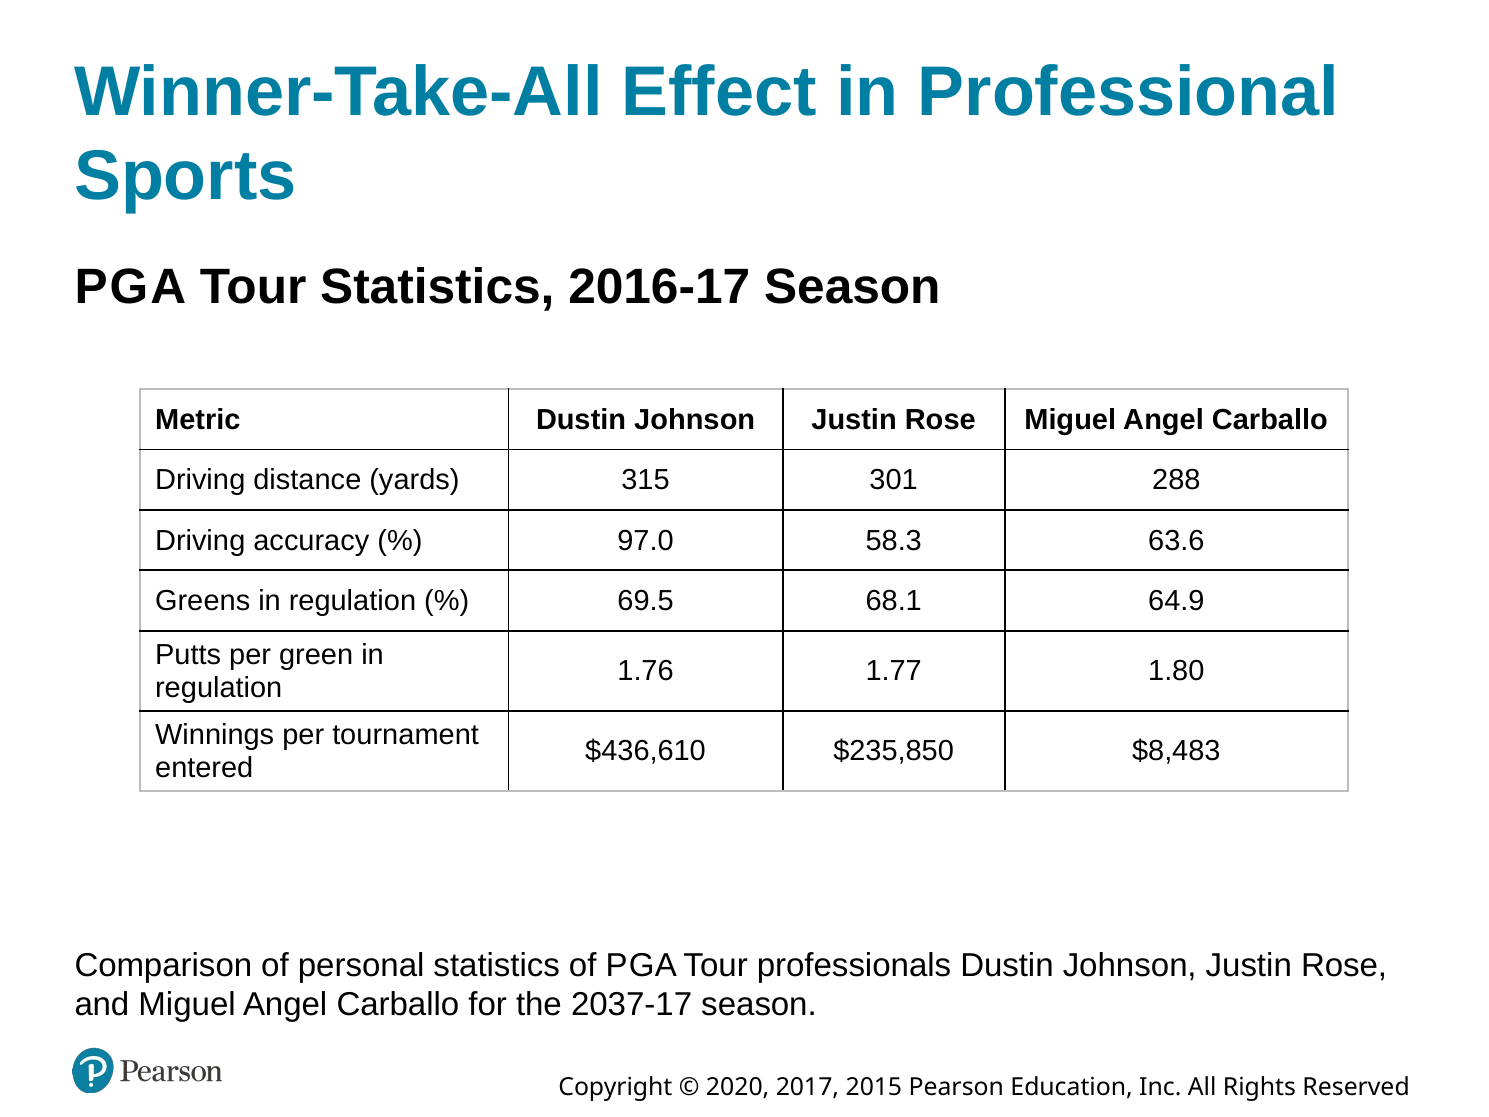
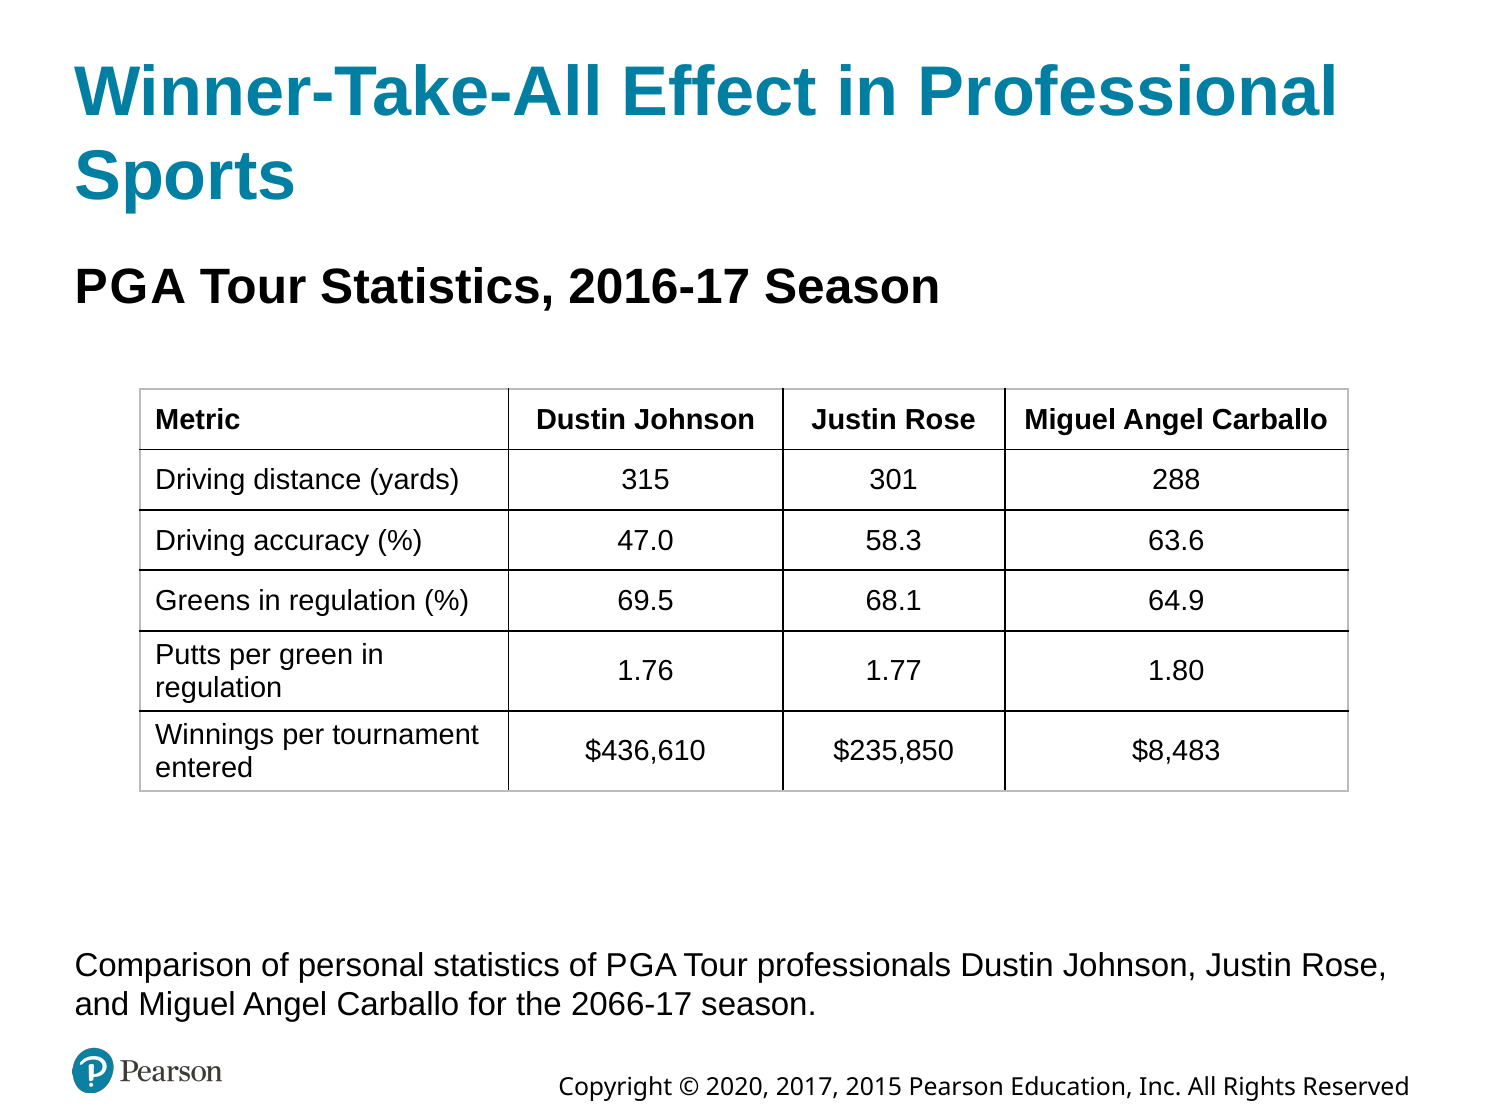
97.0: 97.0 -> 47.0
2037-17: 2037-17 -> 2066-17
